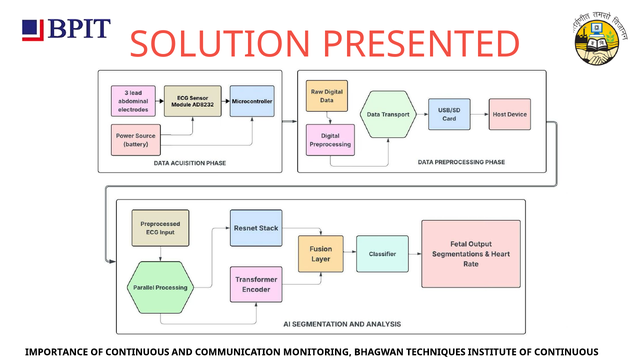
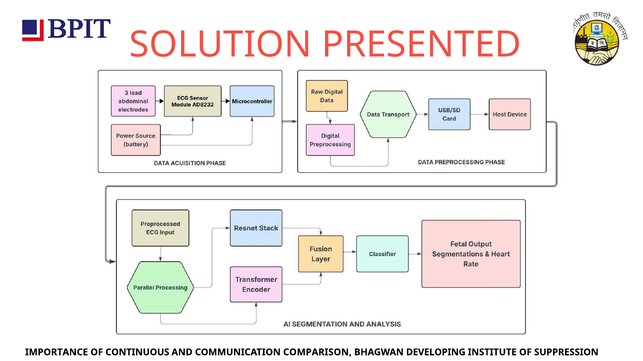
MONITORING: MONITORING -> COMPARISON
TECHNIQUES: TECHNIQUES -> DEVELOPING
INSTITUTE OF CONTINUOUS: CONTINUOUS -> SUPPRESSION
